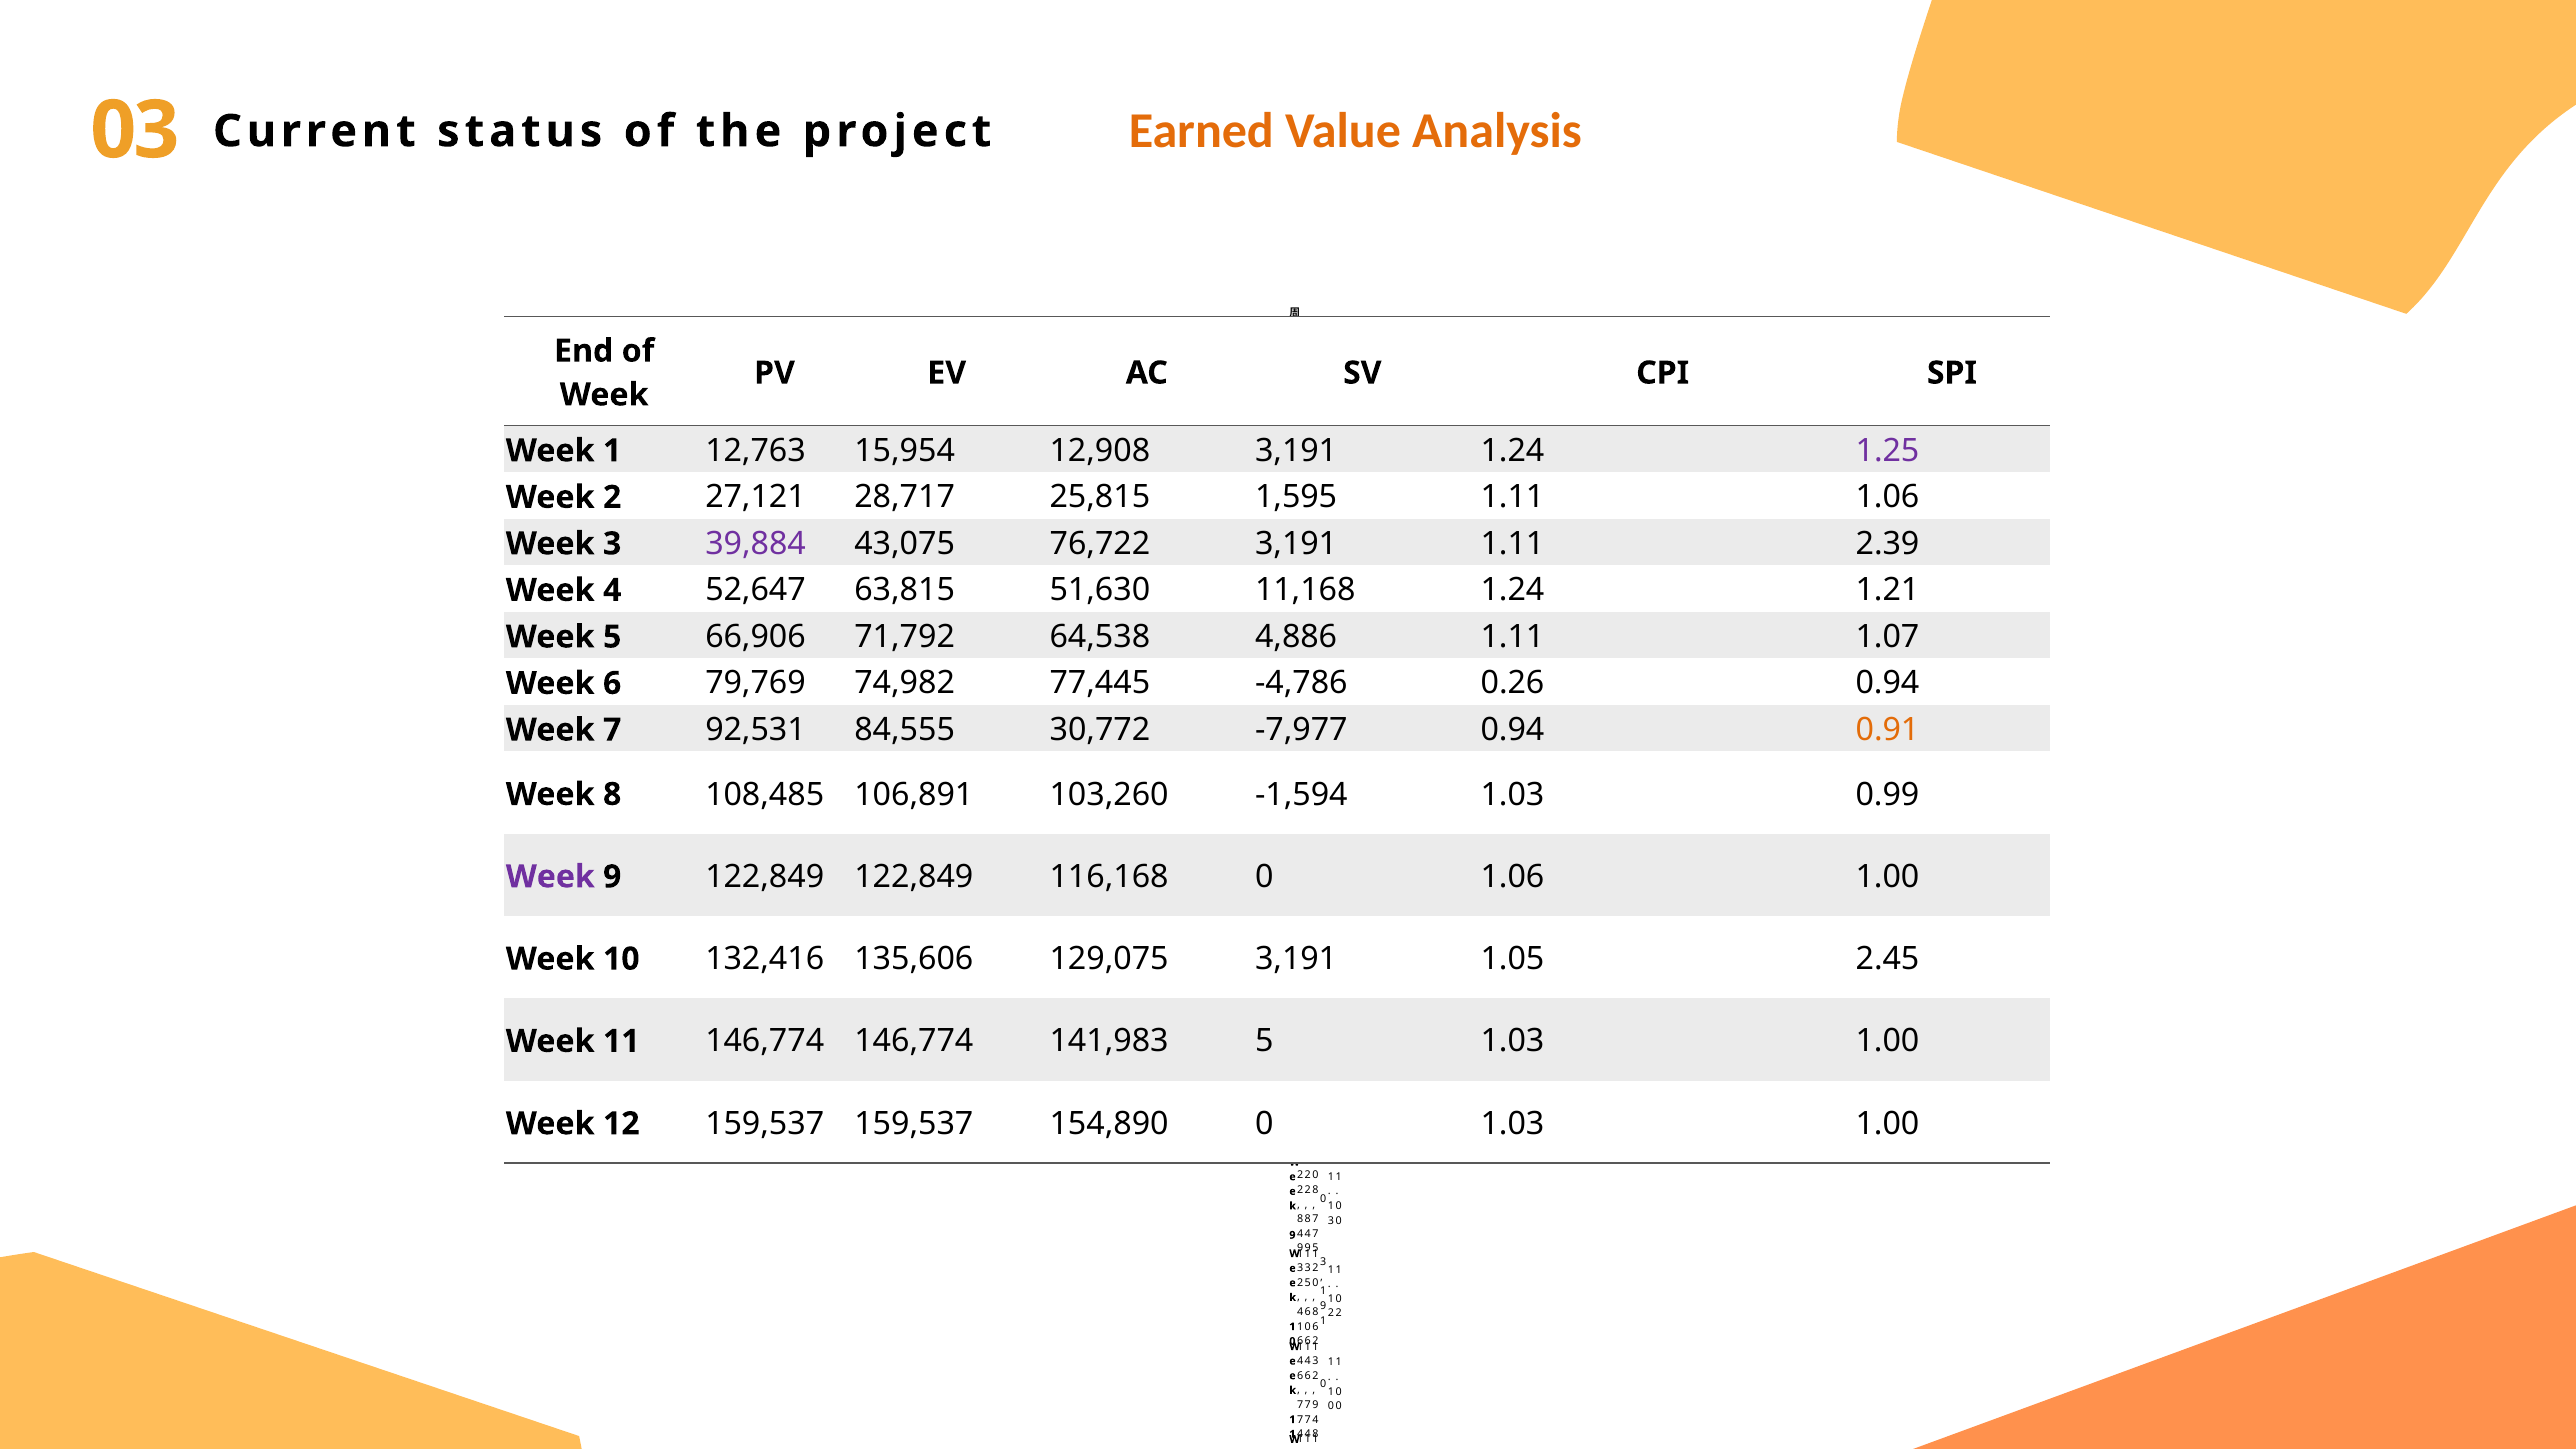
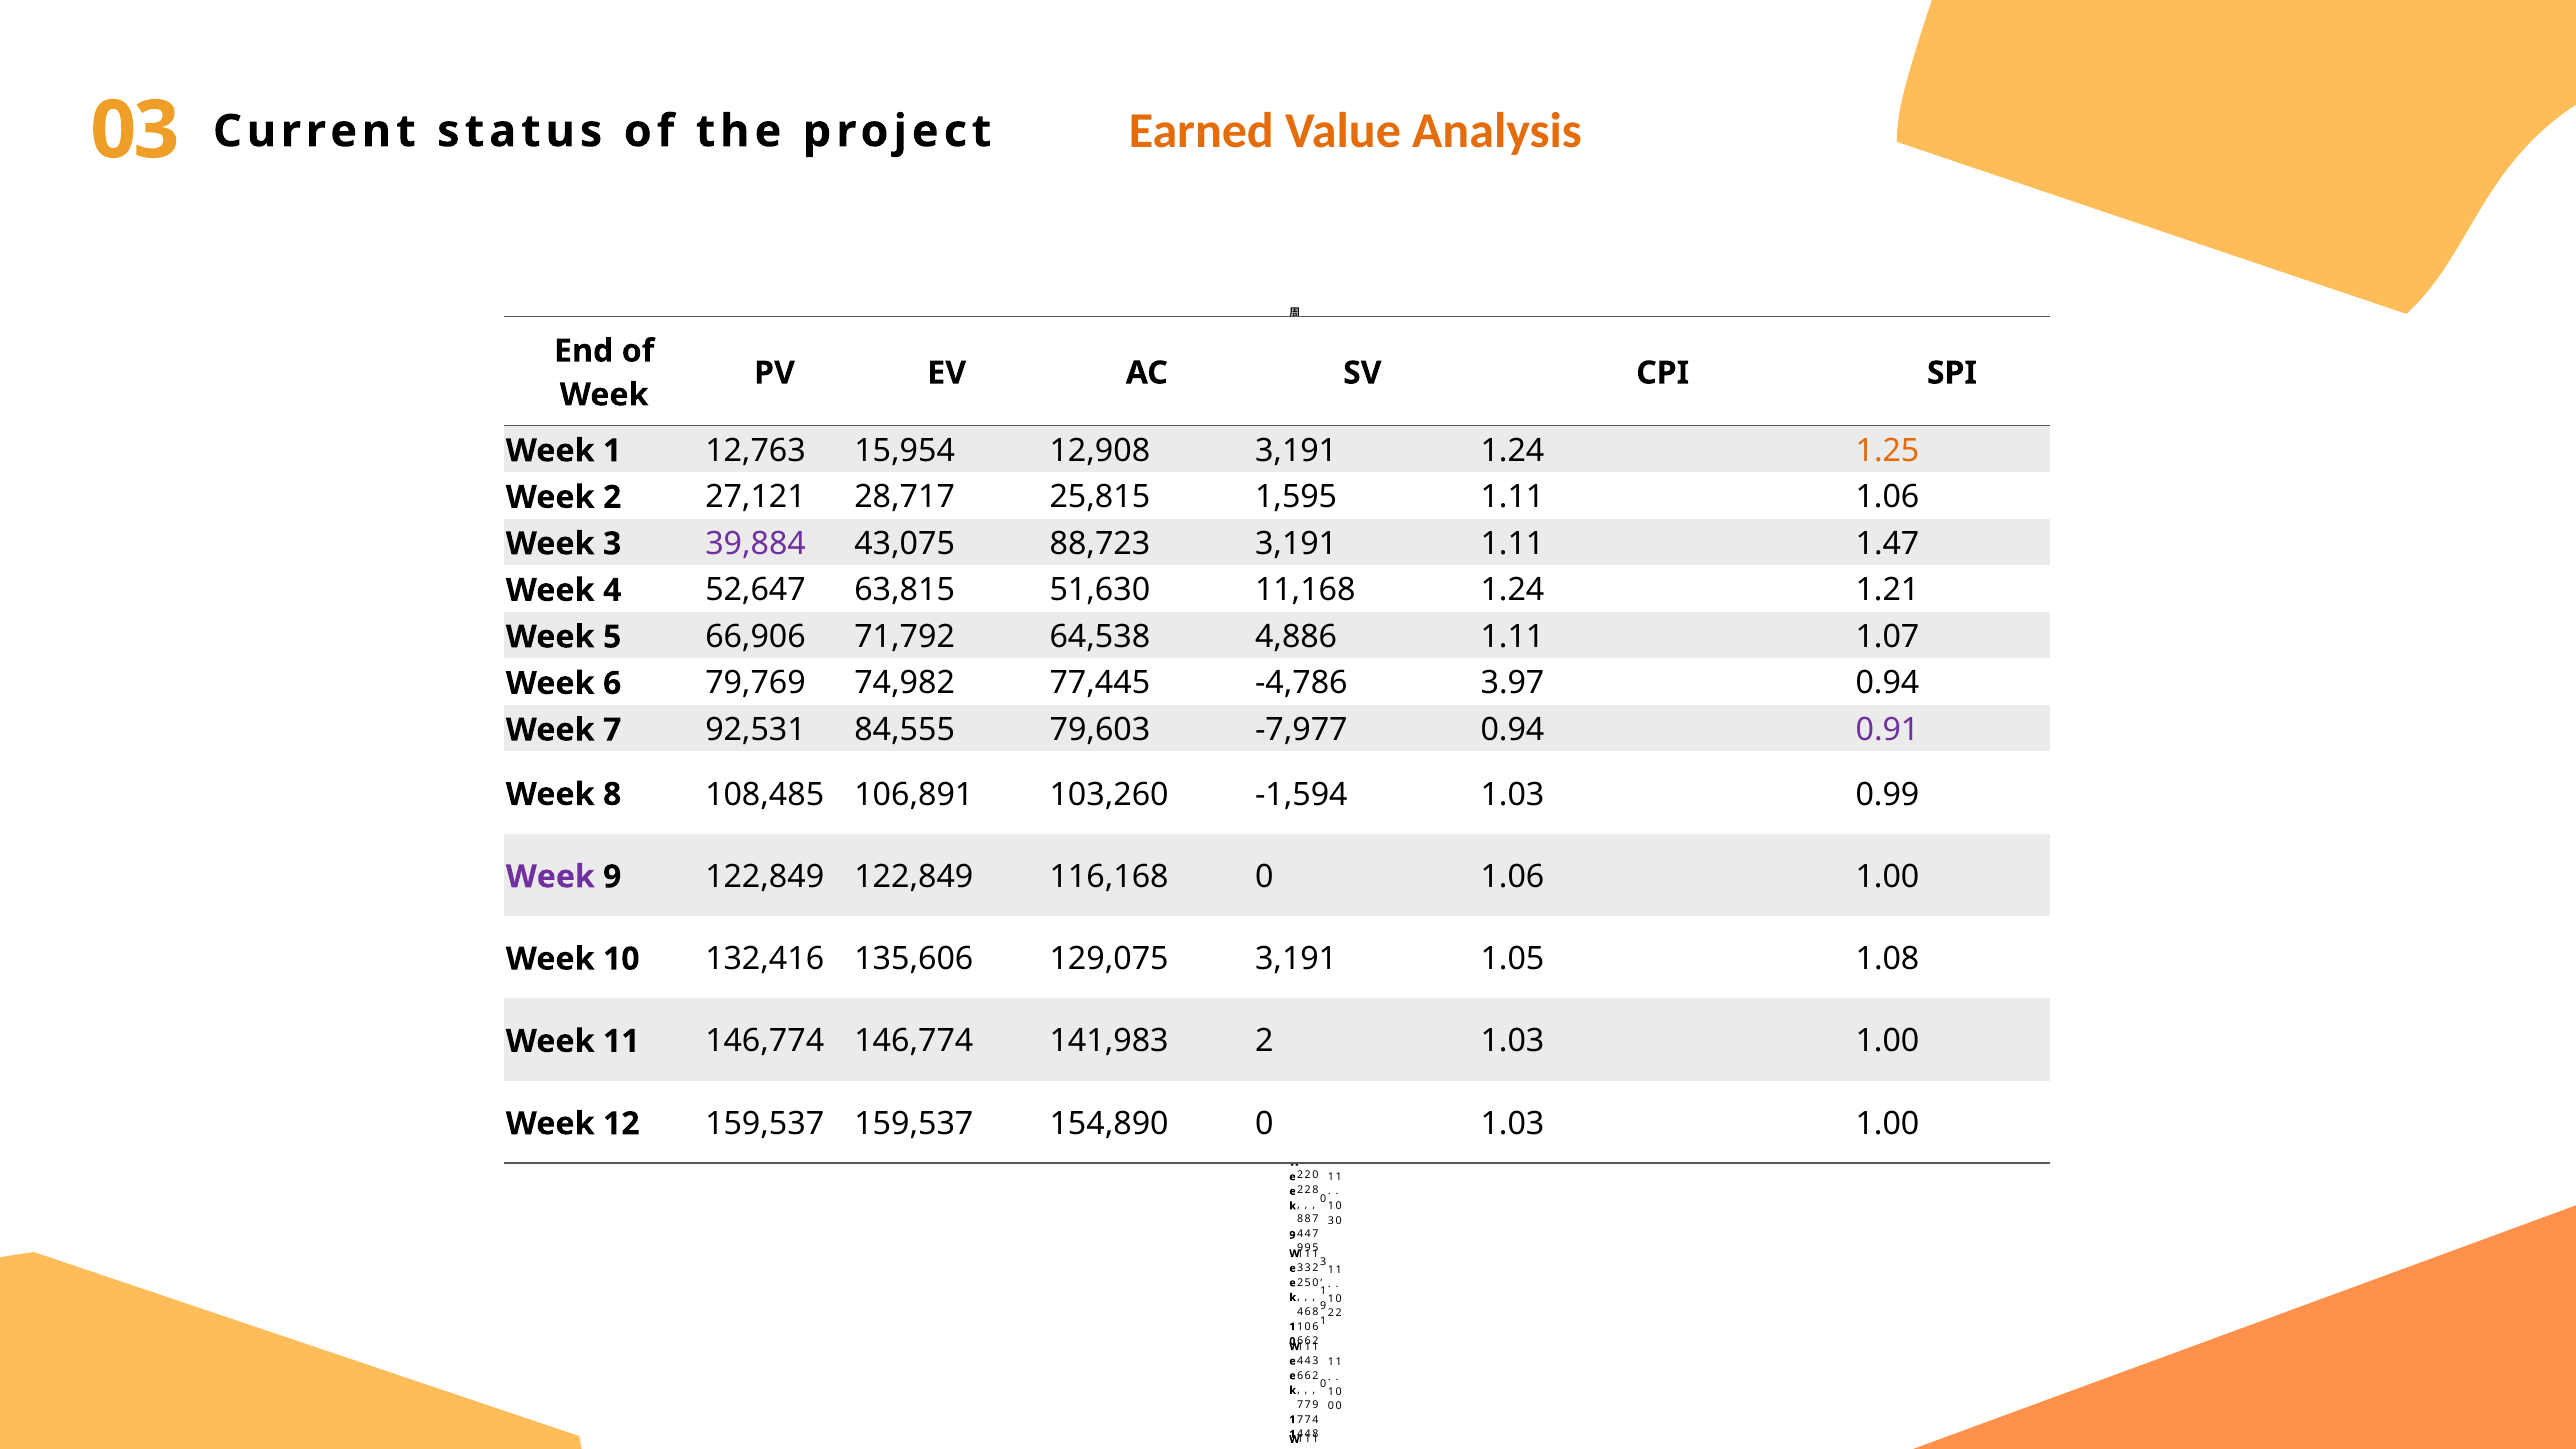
1.25 colour: purple -> orange
76,722: 76,722 -> 88,723
2.39: 2.39 -> 1.47
0.26: 0.26 -> 3.97
30,772: 30,772 -> 79,603
0.91 colour: orange -> purple
2.45: 2.45 -> 1.08
141,983 5: 5 -> 2
